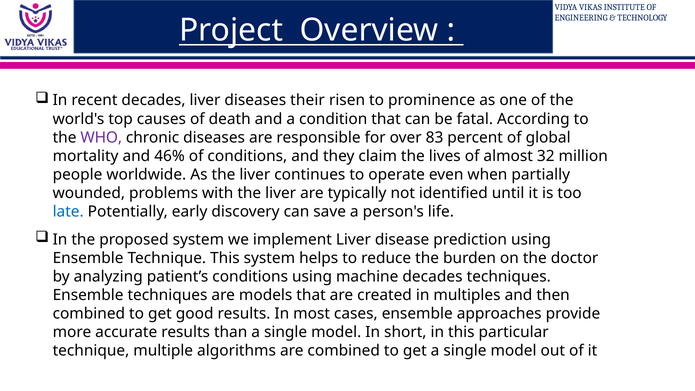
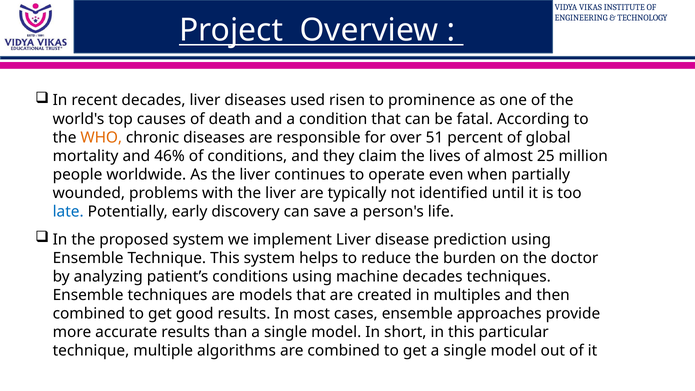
their: their -> used
WHO colour: purple -> orange
83: 83 -> 51
32: 32 -> 25
